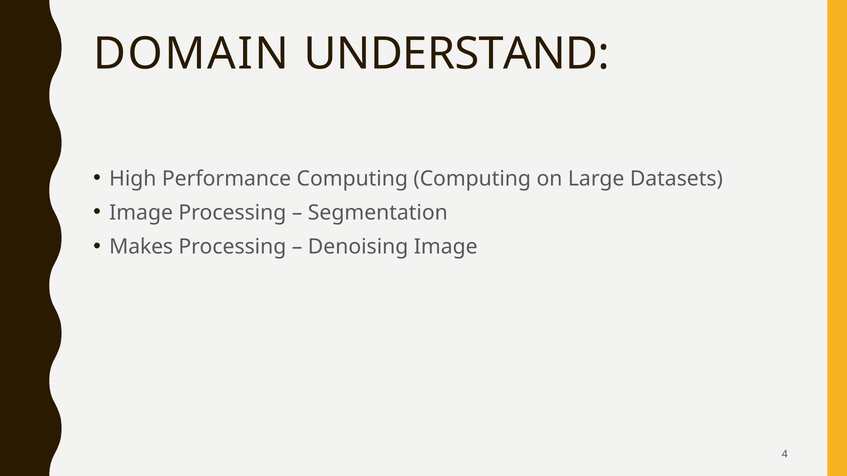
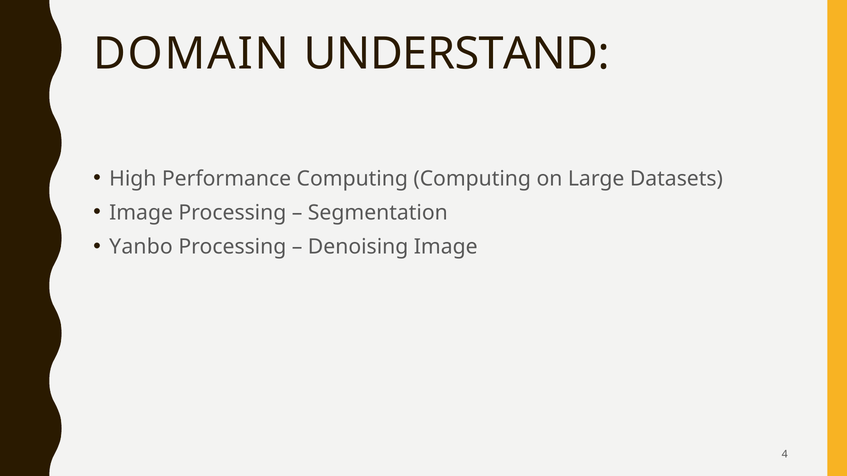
Makes: Makes -> Yanbo
